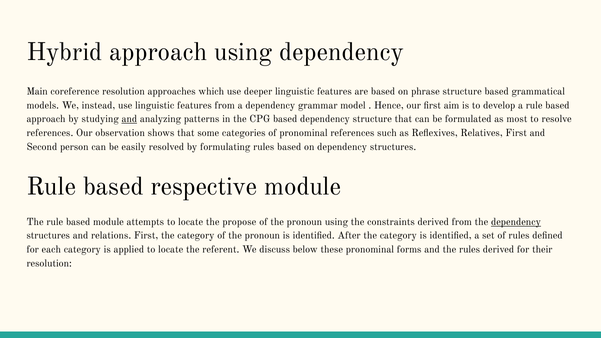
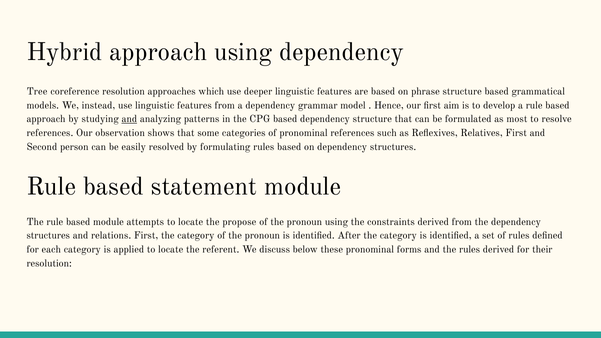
Main: Main -> Tree
respective: respective -> statement
dependency at (516, 222) underline: present -> none
